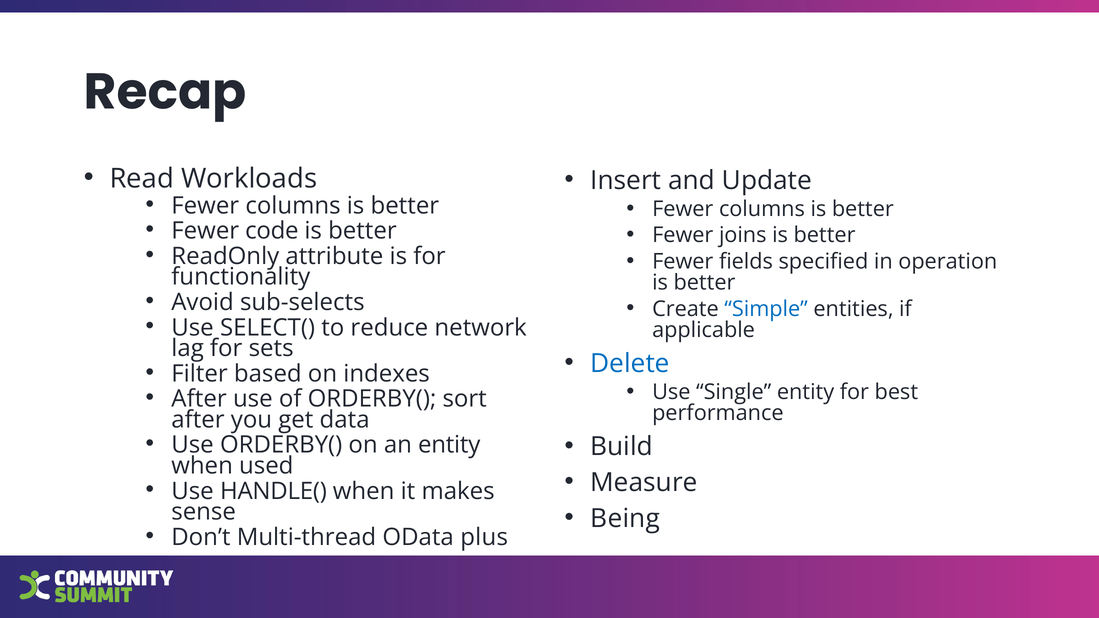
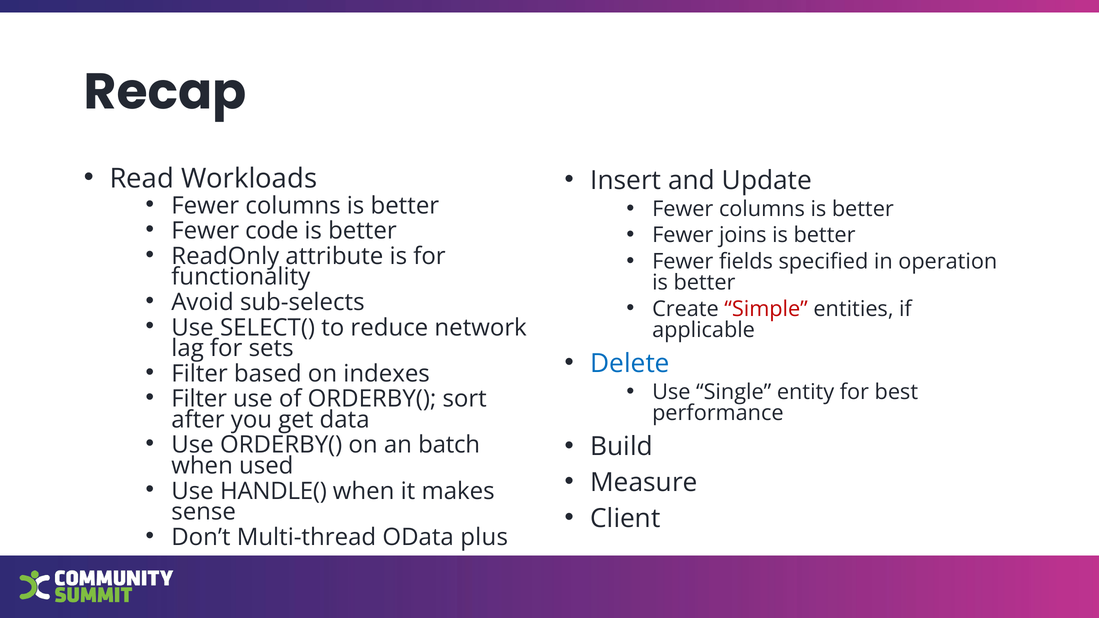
Simple colour: blue -> red
After at (199, 399): After -> Filter
an entity: entity -> batch
Being: Being -> Client
